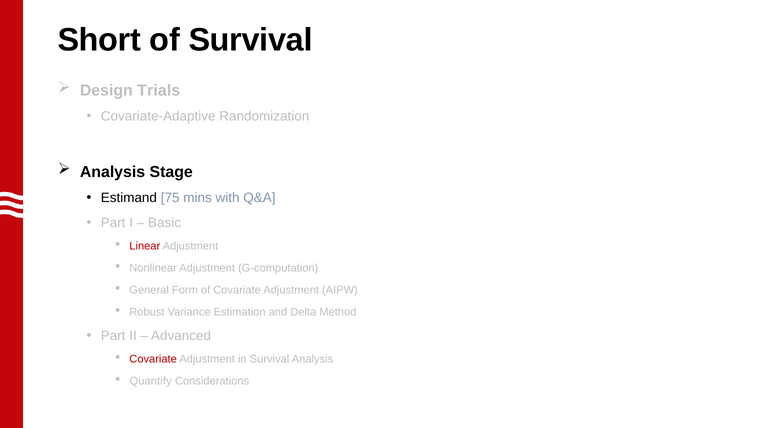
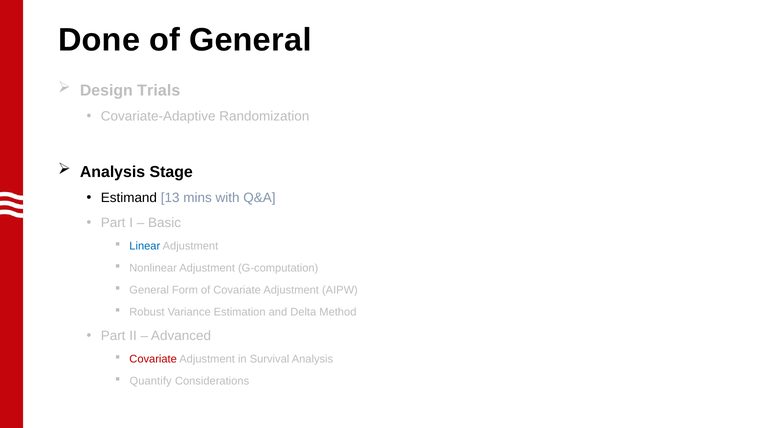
Short: Short -> Done
of Survival: Survival -> General
75: 75 -> 13
Linear colour: red -> blue
